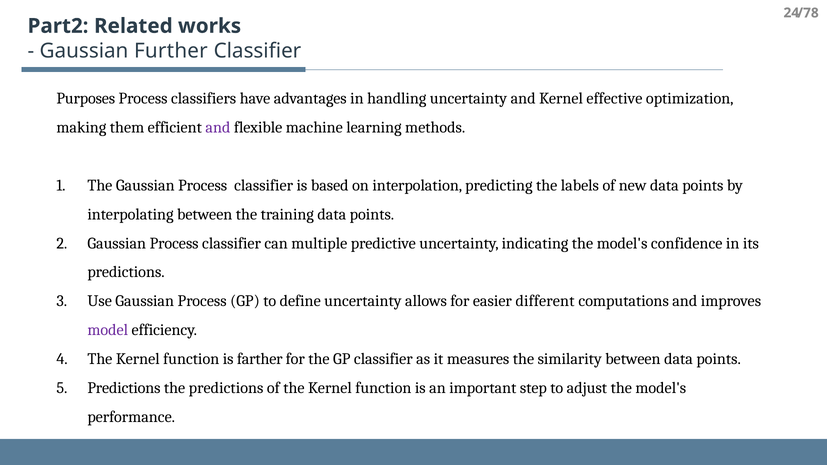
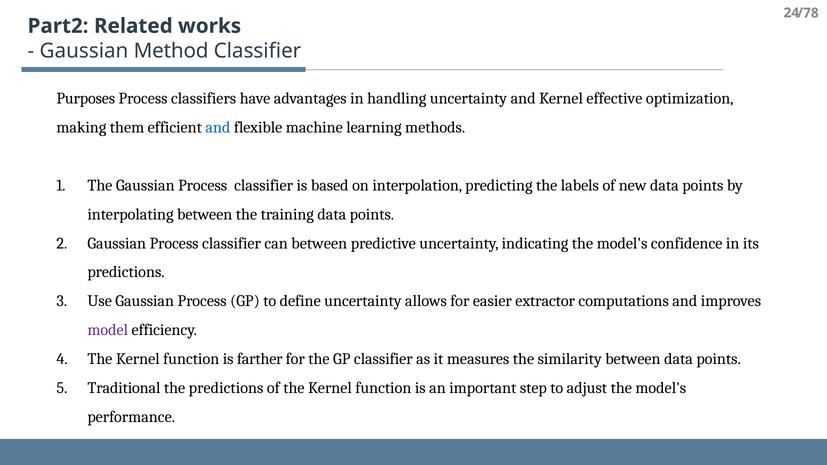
Further: Further -> Method
and at (218, 128) colour: purple -> blue
can multiple: multiple -> between
different: different -> extractor
Predictions at (124, 388): Predictions -> Traditional
